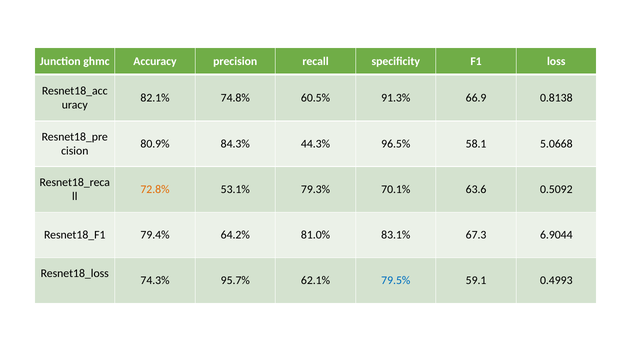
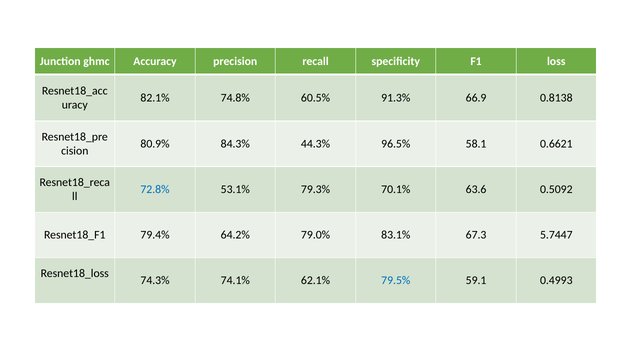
5.0668: 5.0668 -> 0.6621
72.8% colour: orange -> blue
81.0%: 81.0% -> 79.0%
6.9044: 6.9044 -> 5.7447
95.7%: 95.7% -> 74.1%
